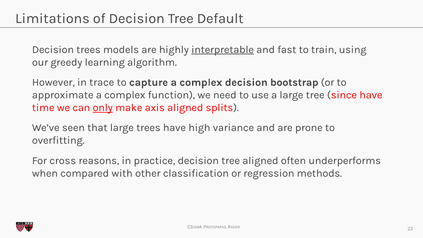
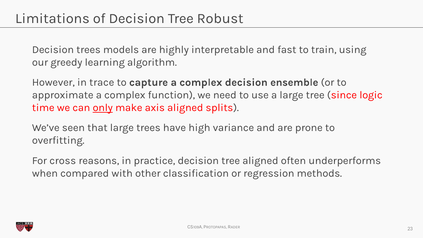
Default: Default -> Robust
interpretable underline: present -> none
bootstrap: bootstrap -> ensemble
since have: have -> logic
